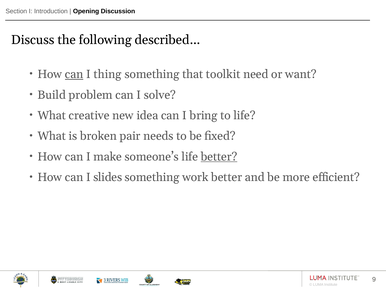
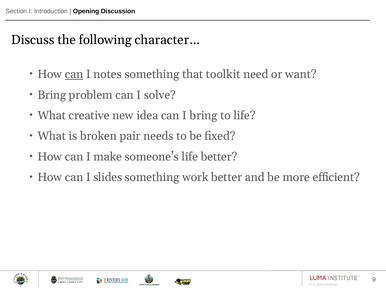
described…: described… -> character…
thing: thing -> notes
Build at (52, 95): Build -> Bring
better at (219, 156) underline: present -> none
